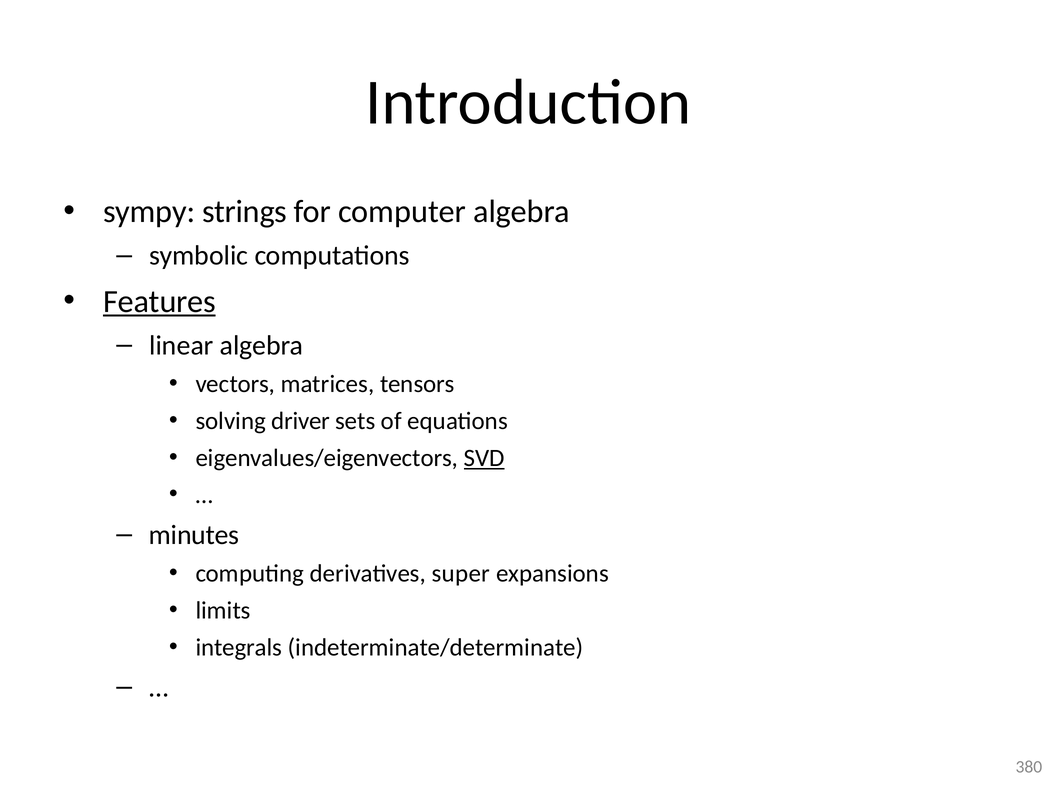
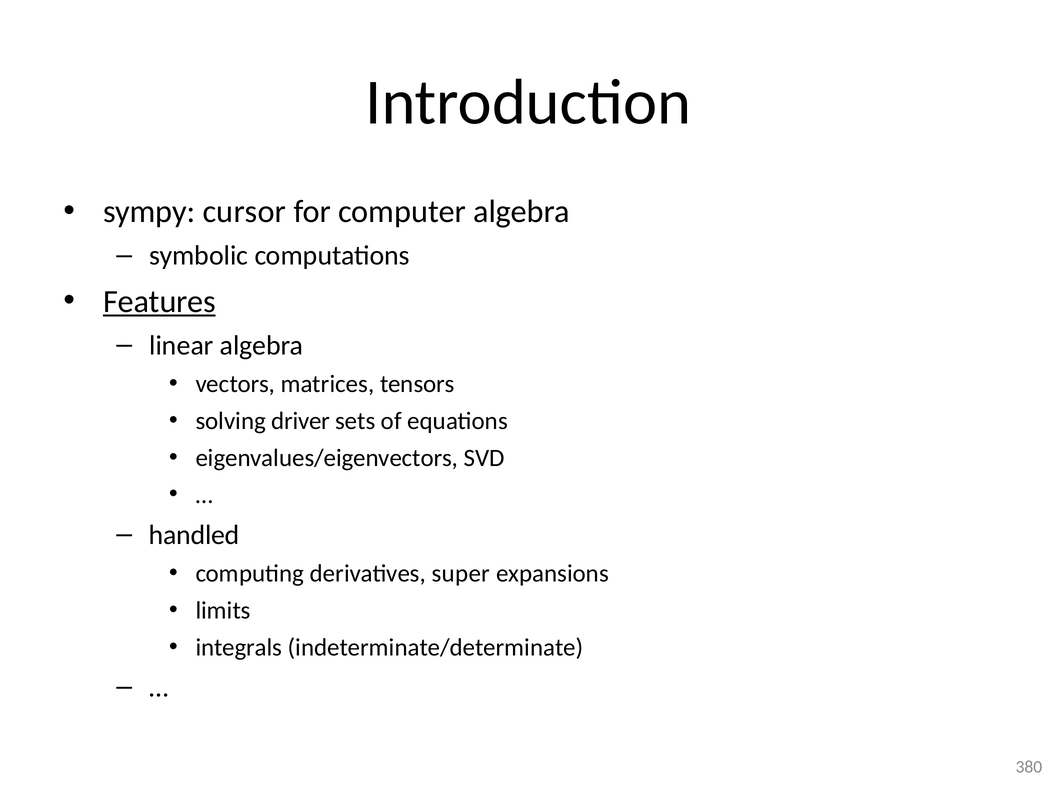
strings: strings -> cursor
SVD underline: present -> none
minutes: minutes -> handled
